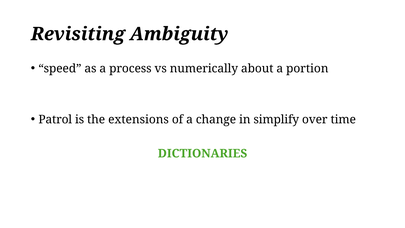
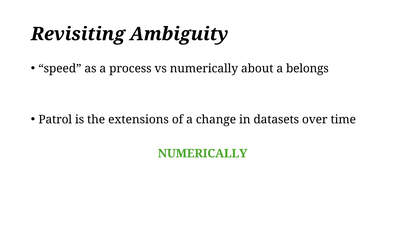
portion: portion -> belongs
simplify: simplify -> datasets
DICTIONARIES at (203, 153): DICTIONARIES -> NUMERICALLY
